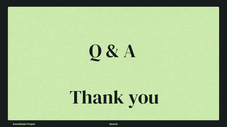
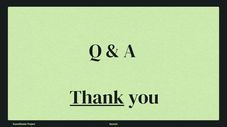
Thank underline: none -> present
